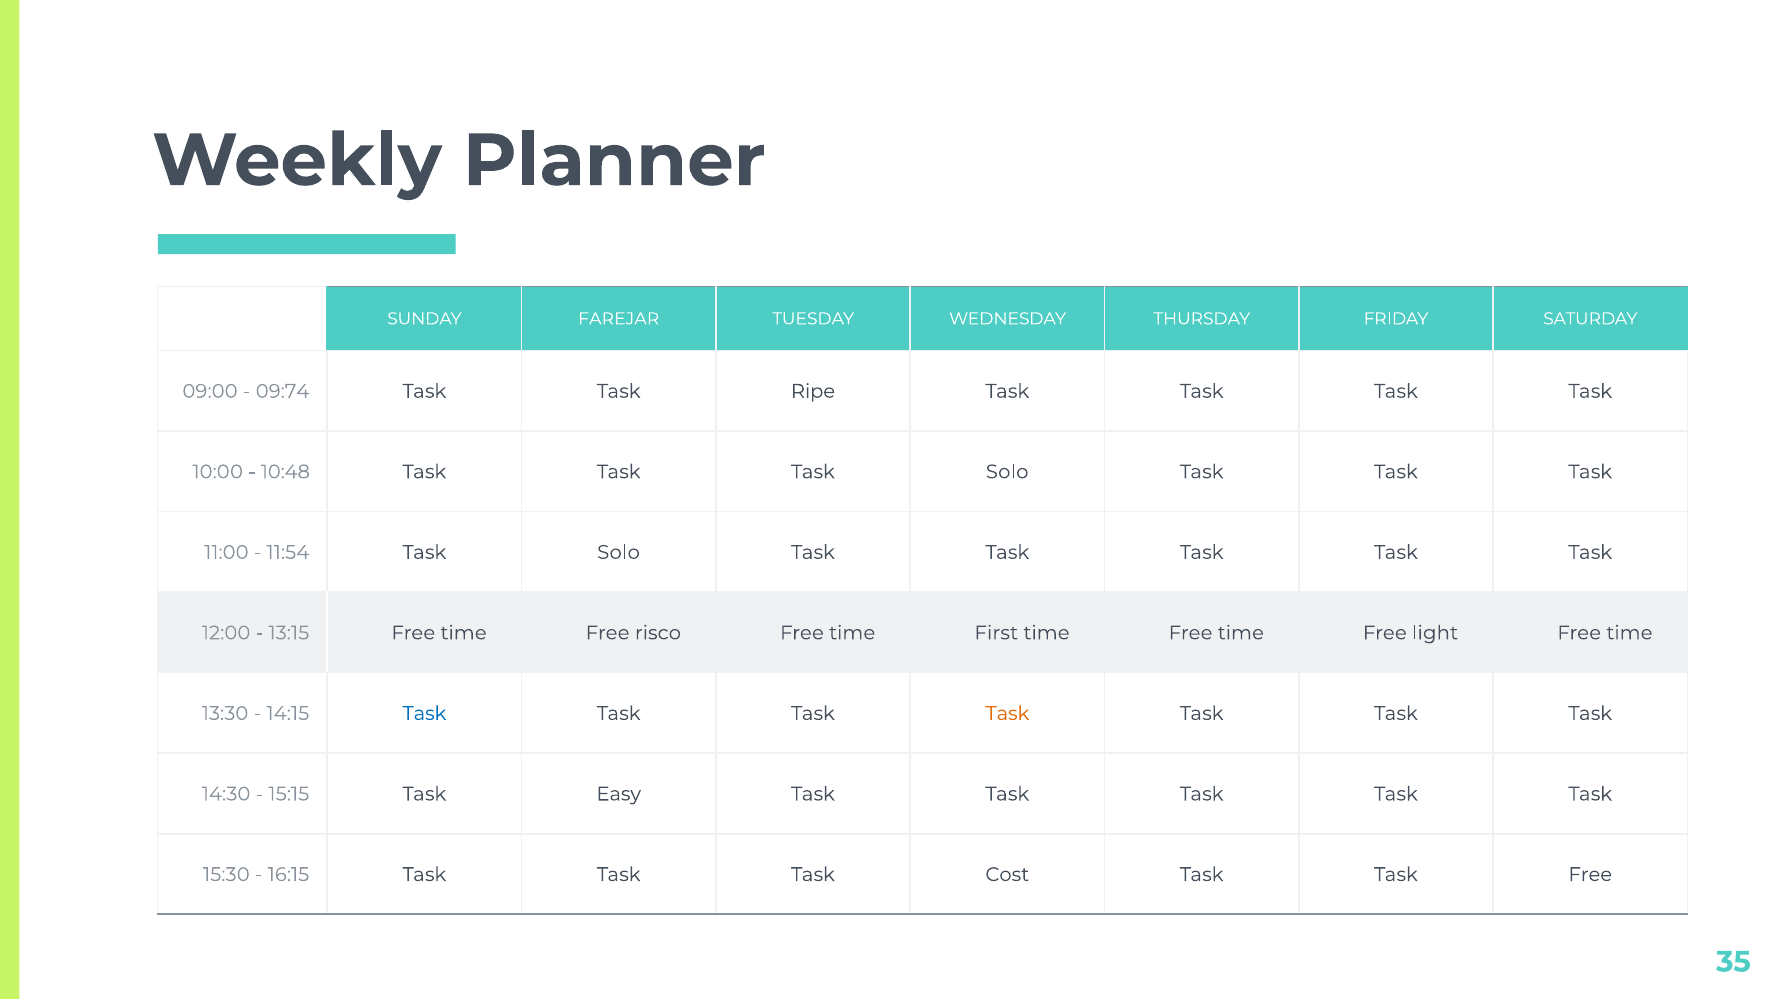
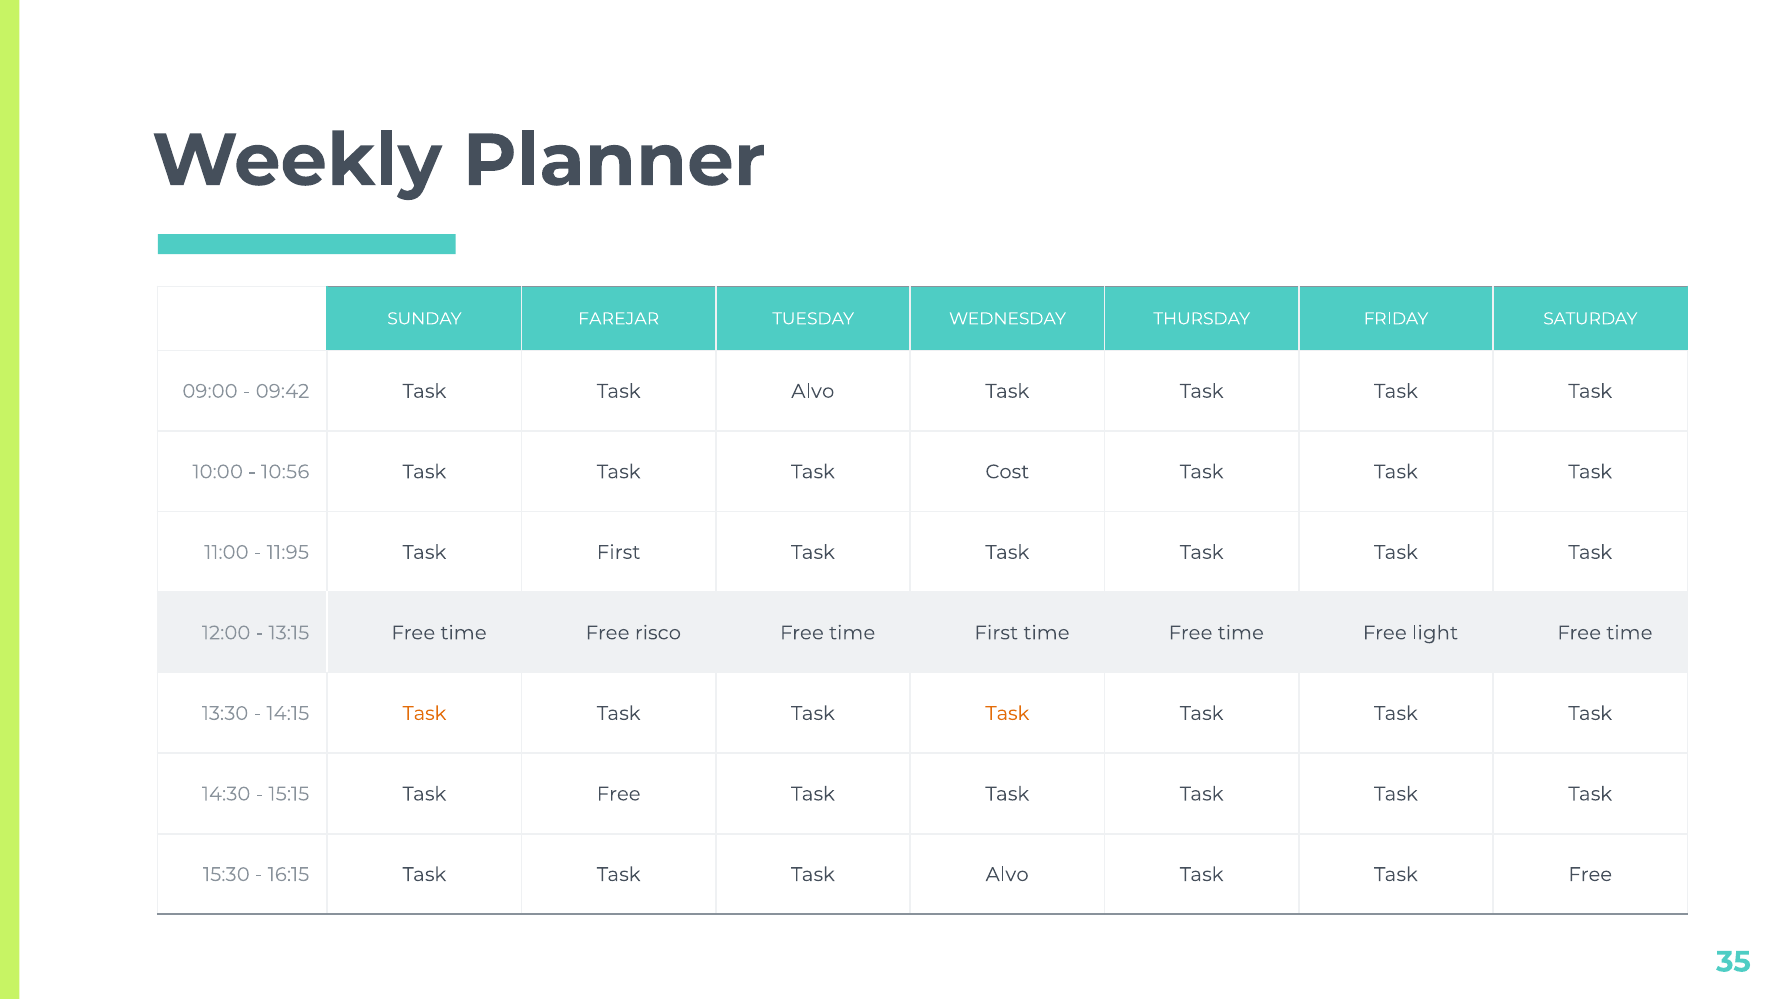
09:74: 09:74 -> 09:42
Ripe at (813, 391): Ripe -> Alvo
10:48: 10:48 -> 10:56
Task Task Solo: Solo -> Cost
11:54: 11:54 -> 11:95
Solo at (619, 552): Solo -> First
Task at (424, 713) colour: blue -> orange
15:15 Task Easy: Easy -> Free
Task Task Task Cost: Cost -> Alvo
